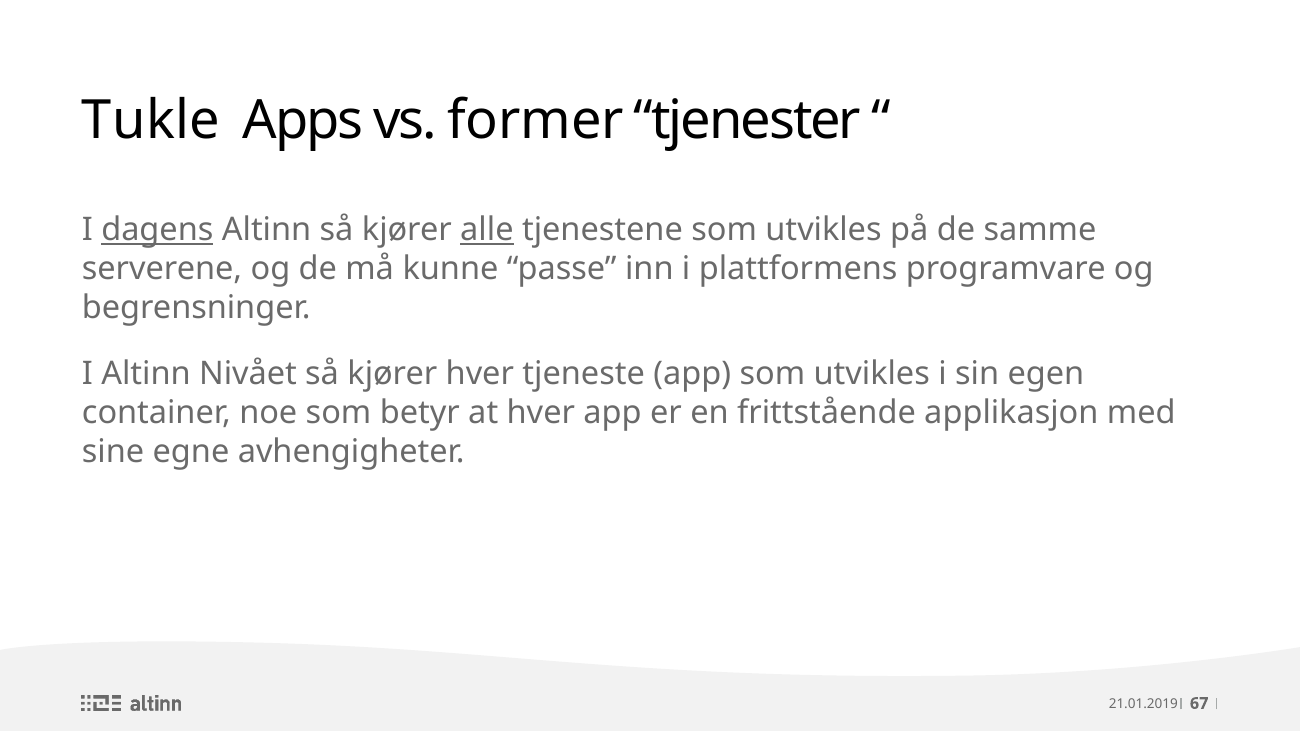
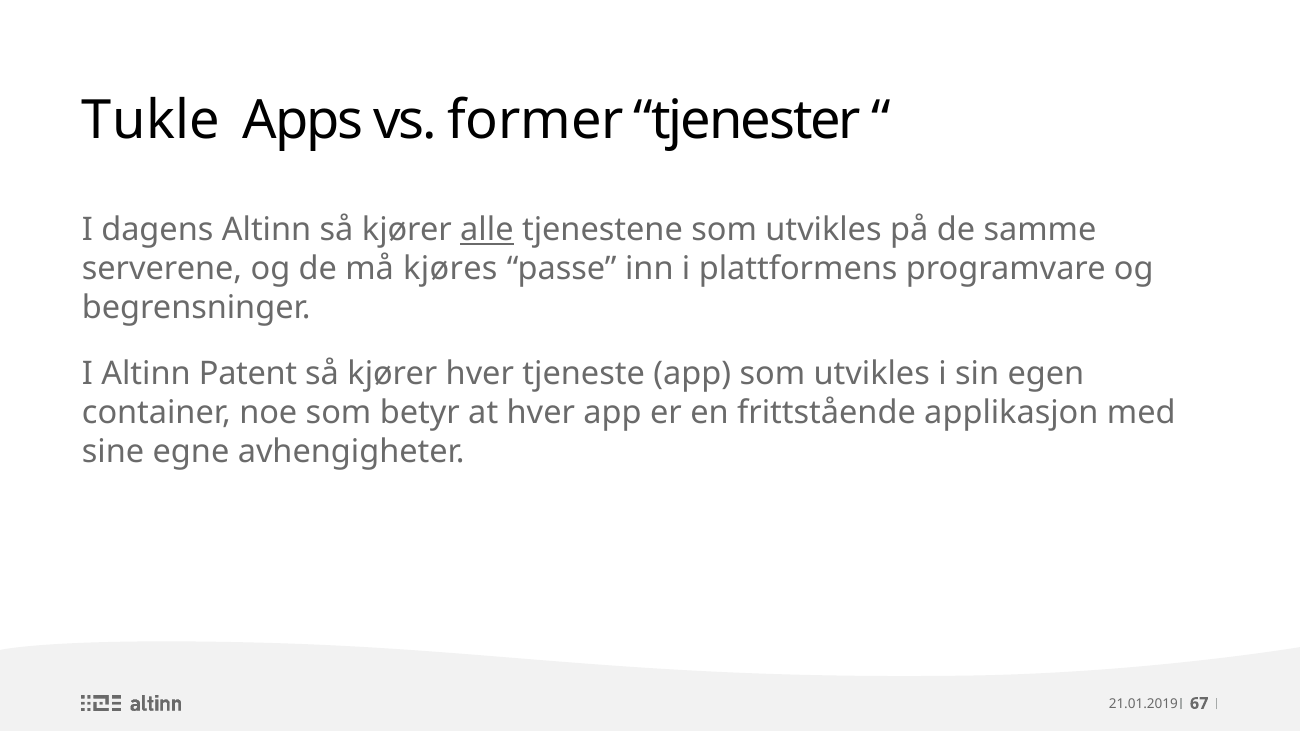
dagens underline: present -> none
kunne: kunne -> kjøres
Nivået: Nivået -> Patent
